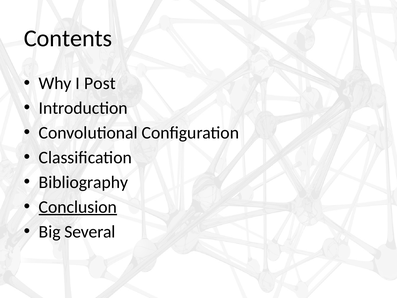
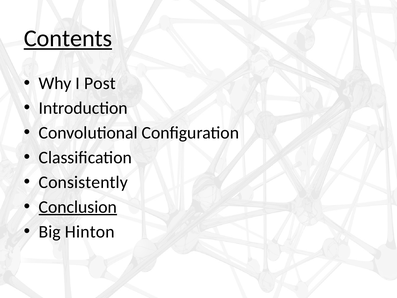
Contents underline: none -> present
Bibliography: Bibliography -> Consistently
Several: Several -> Hinton
